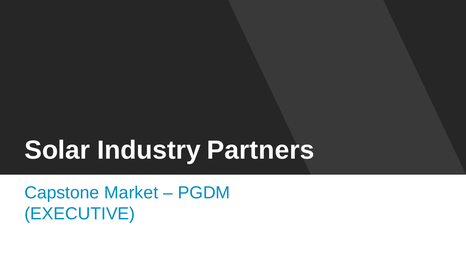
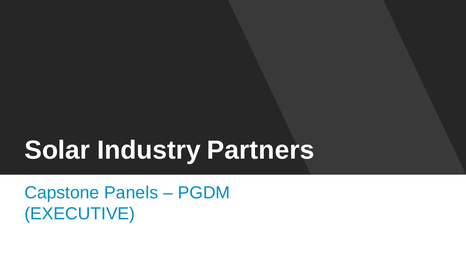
Market: Market -> Panels
